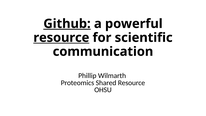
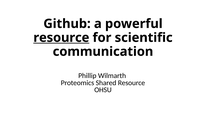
Github underline: present -> none
